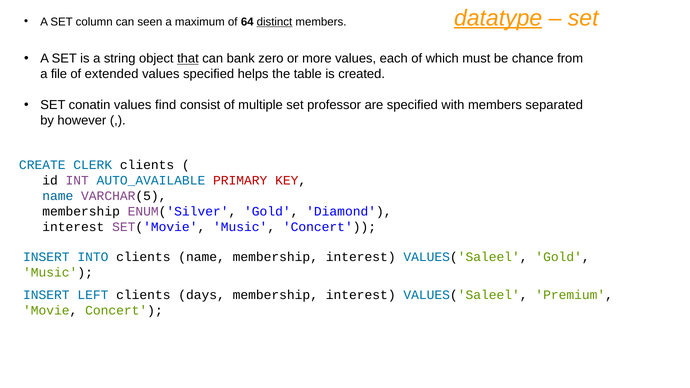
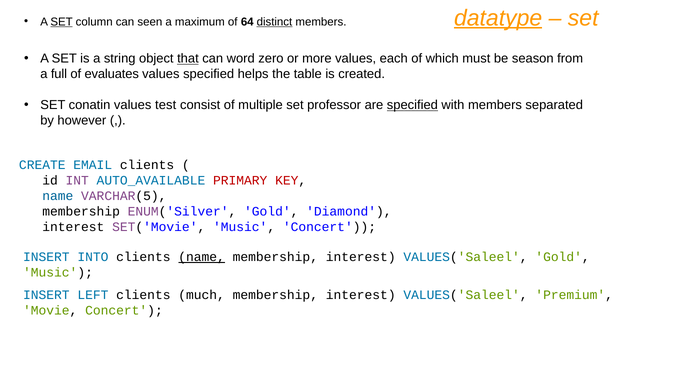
SET at (62, 22) underline: none -> present
bank: bank -> word
chance: chance -> season
file: file -> full
extended: extended -> evaluates
find: find -> test
specified at (412, 105) underline: none -> present
CLERK: CLERK -> EMAIL
name at (202, 257) underline: none -> present
days: days -> much
